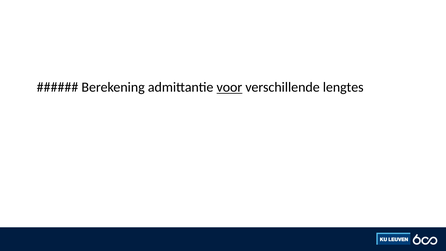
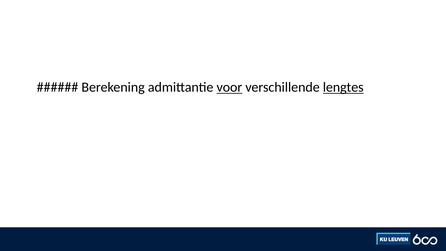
lengtes underline: none -> present
